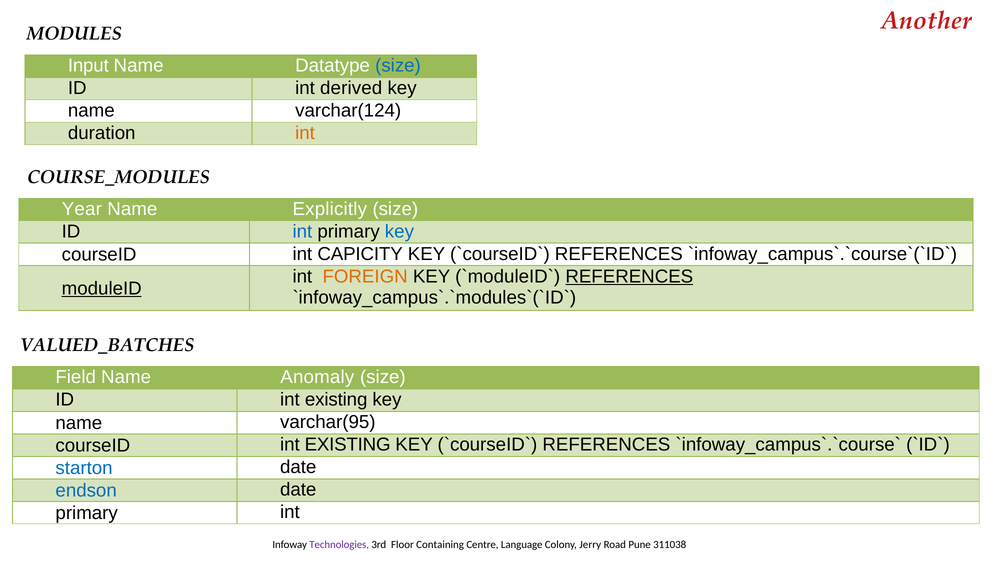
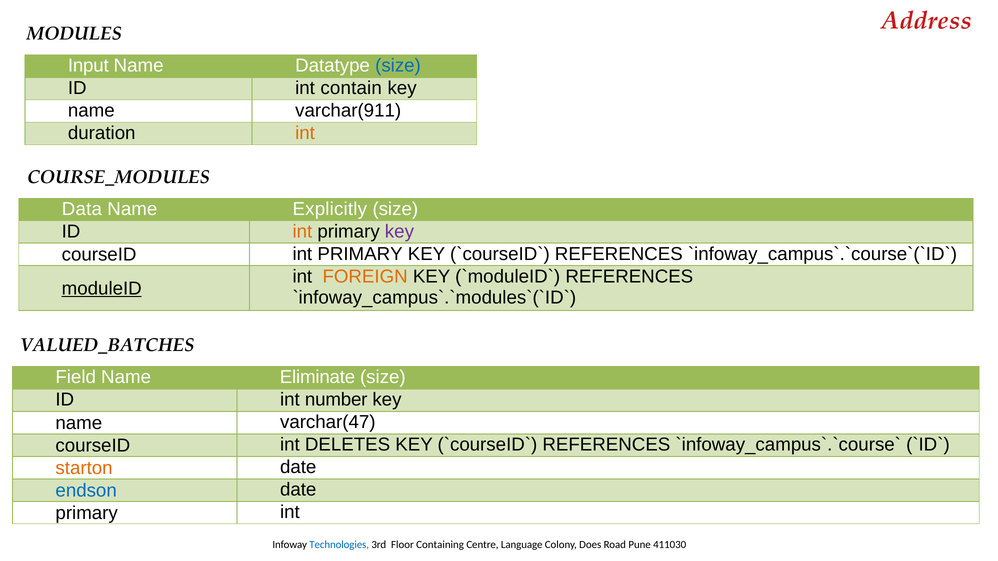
Another: Another -> Address
derived: derived -> contain
varchar(124: varchar(124 -> varchar(911
Year: Year -> Data
int at (302, 232) colour: blue -> orange
key at (399, 232) colour: blue -> purple
courseID int CAPICITY: CAPICITY -> PRIMARY
REFERENCES at (629, 277) underline: present -> none
Anomaly: Anomaly -> Eliminate
ID int existing: existing -> number
varchar(95: varchar(95 -> varchar(47
courseID int EXISTING: EXISTING -> DELETES
starton colour: blue -> orange
Technologies colour: purple -> blue
Jerry: Jerry -> Does
311038: 311038 -> 411030
